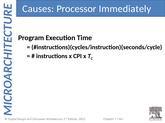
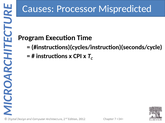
Immediately: Immediately -> Mispredicted
